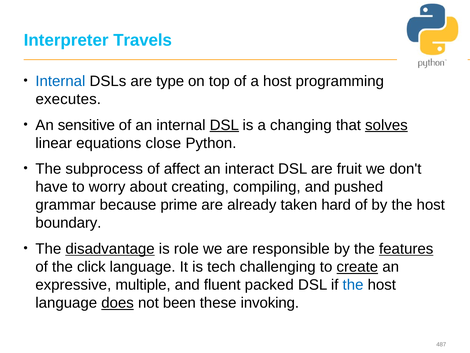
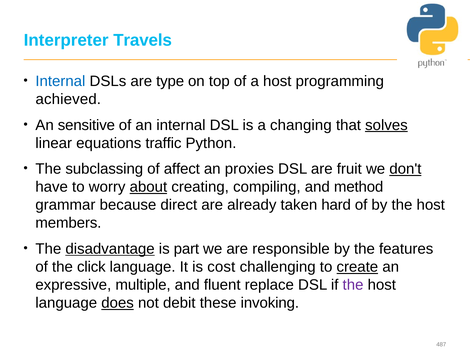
executes: executes -> achieved
DSL at (224, 125) underline: present -> none
close: close -> traffic
subprocess: subprocess -> subclassing
interact: interact -> proxies
don't underline: none -> present
about underline: none -> present
pushed: pushed -> method
prime: prime -> direct
boundary: boundary -> members
role: role -> part
features underline: present -> none
tech: tech -> cost
packed: packed -> replace
the at (353, 285) colour: blue -> purple
been: been -> debit
